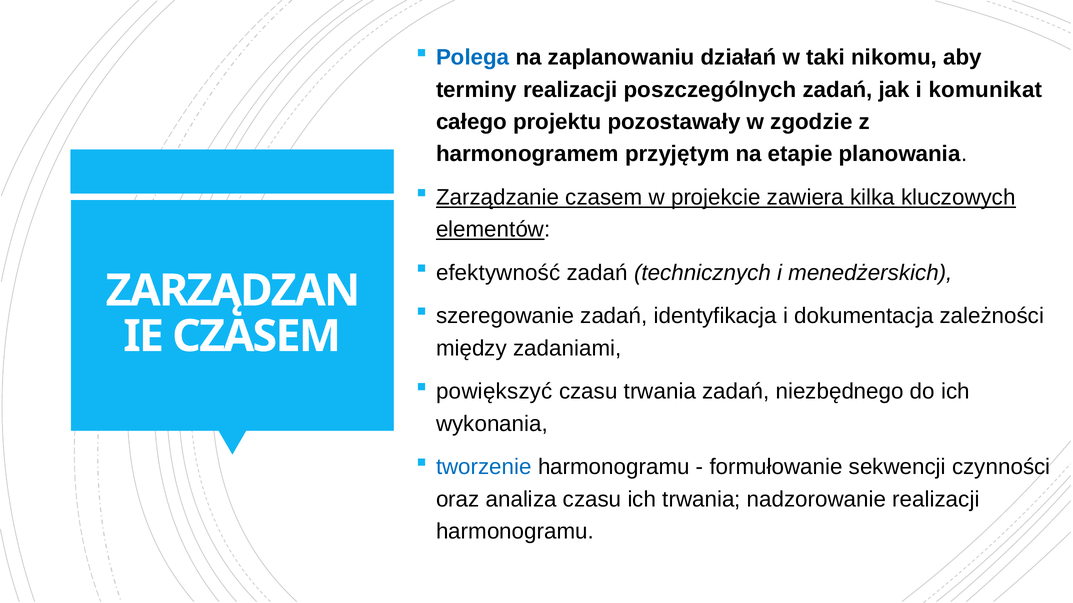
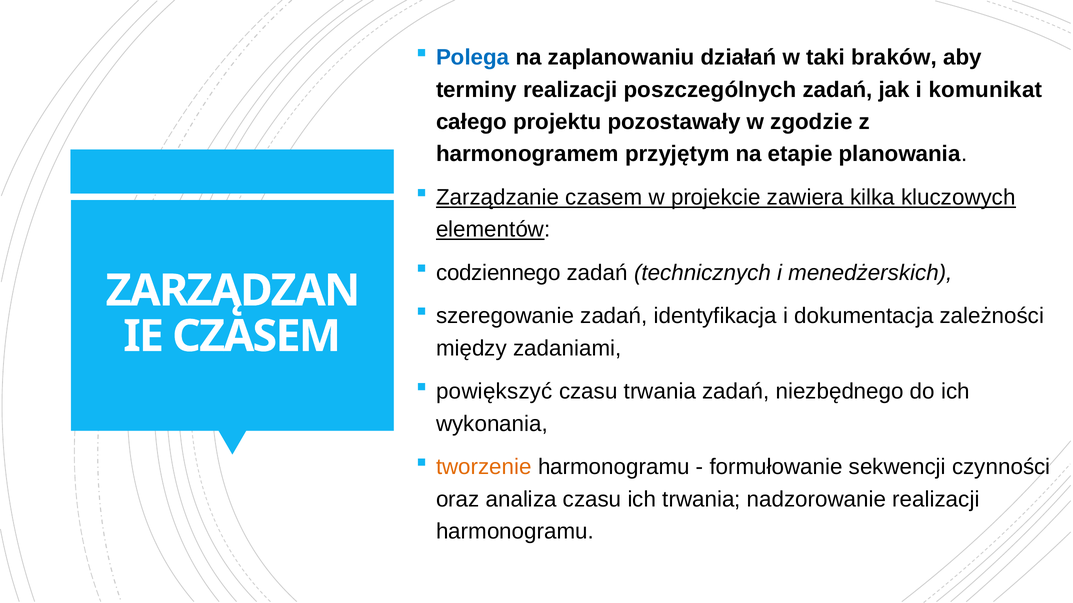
nikomu: nikomu -> braków
efektywność: efektywność -> codziennego
tworzenie colour: blue -> orange
